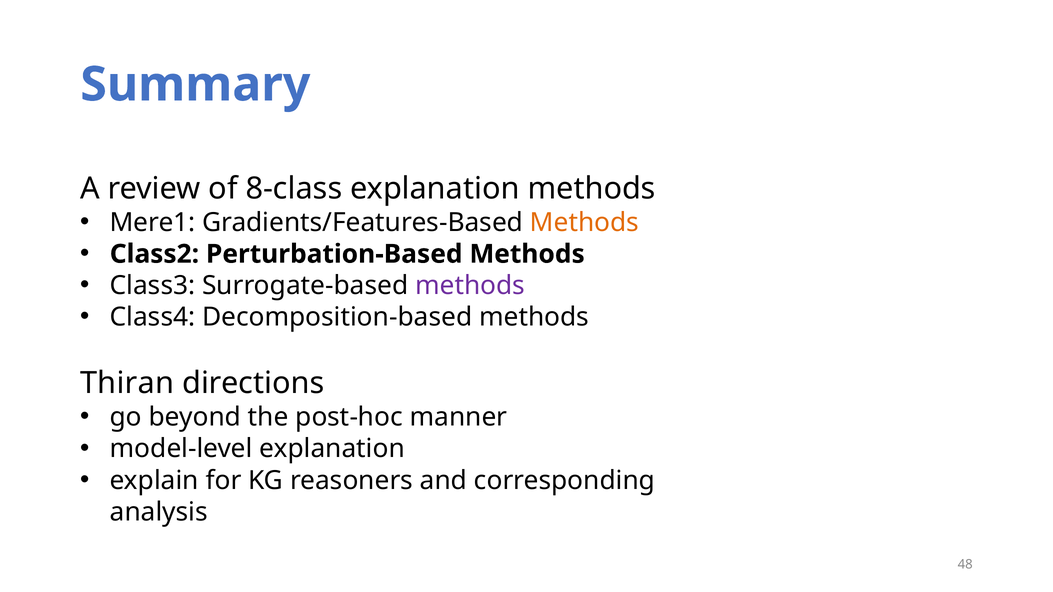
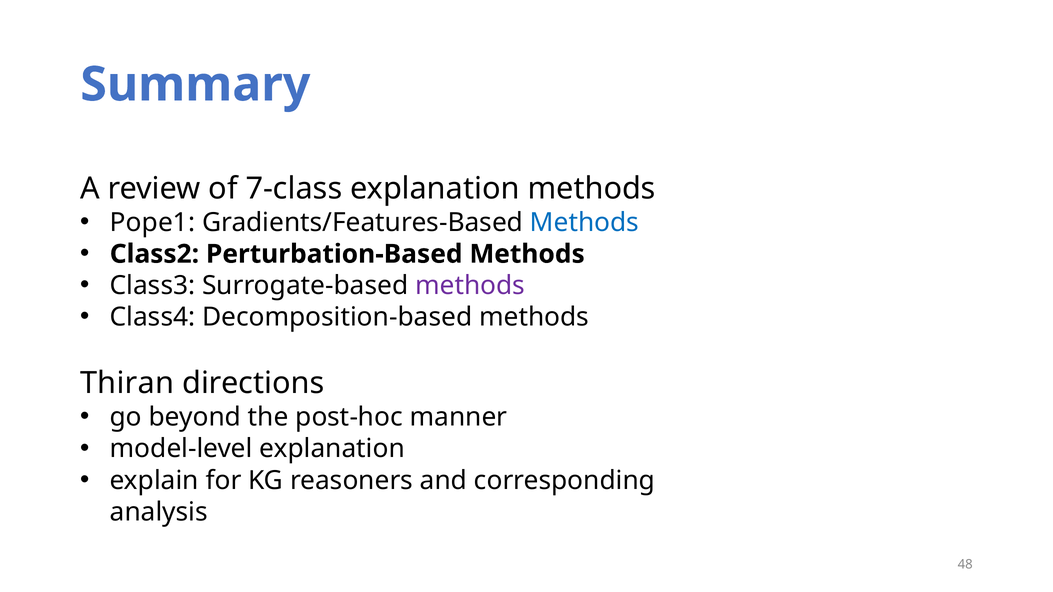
8-class: 8-class -> 7-class
Mere1: Mere1 -> Pope1
Methods at (584, 223) colour: orange -> blue
